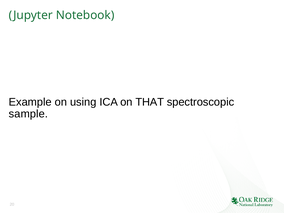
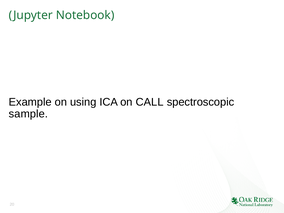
THAT: THAT -> CALL
